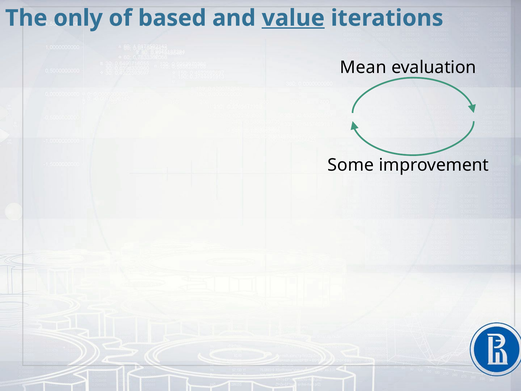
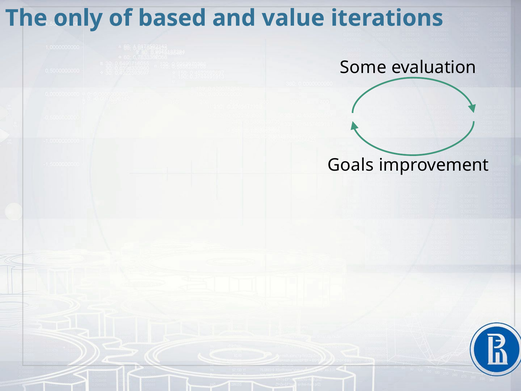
value underline: present -> none
Mean: Mean -> Some
Some: Some -> Goals
